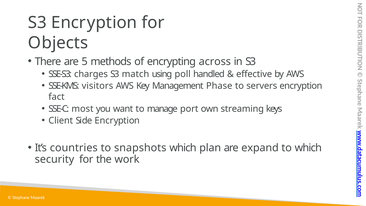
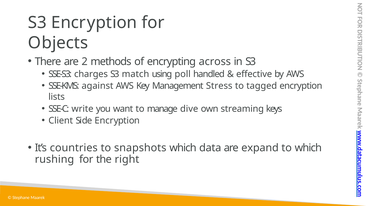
5: 5 -> 2
visitors: visitors -> against
Phase: Phase -> Stress
servers: servers -> tagged
fact: fact -> lists
most: most -> write
port: port -> dive
plan: plan -> data
security: security -> rushing
work: work -> right
